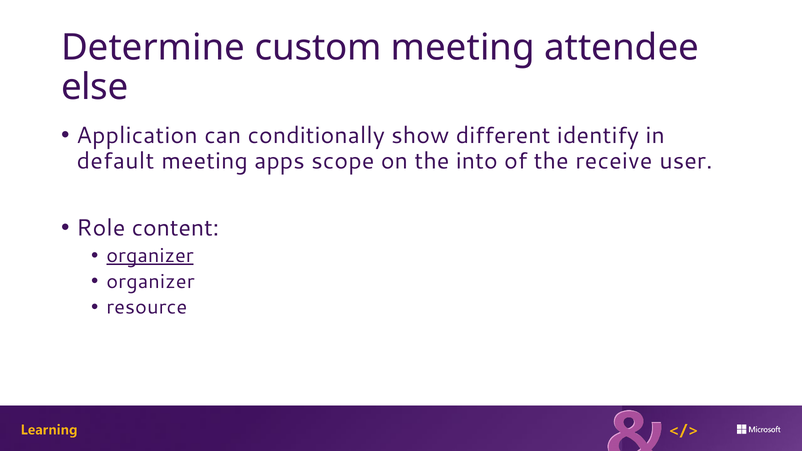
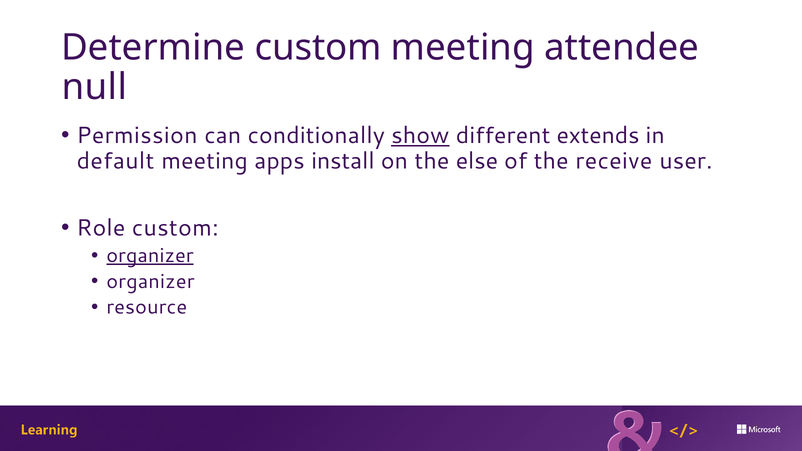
else: else -> null
Application: Application -> Permission
show underline: none -> present
identify: identify -> extends
scope: scope -> install
into: into -> else
Role content: content -> custom
